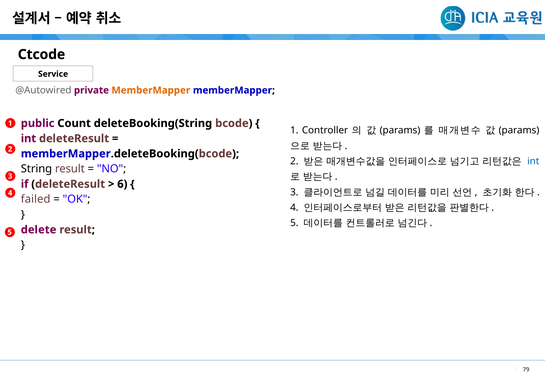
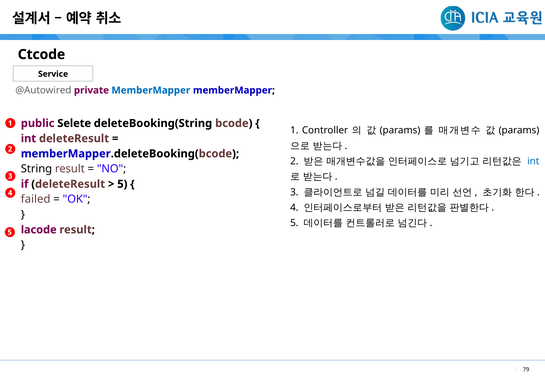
MemberMapper at (151, 90) colour: orange -> blue
Count: Count -> Selete
6 at (122, 184): 6 -> 5
delete: delete -> lacode
